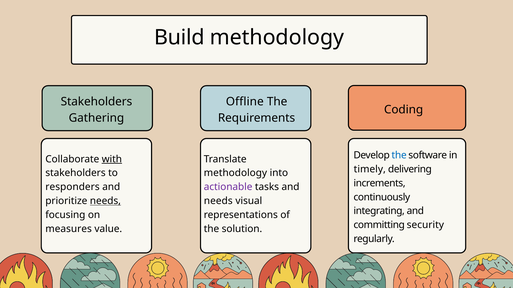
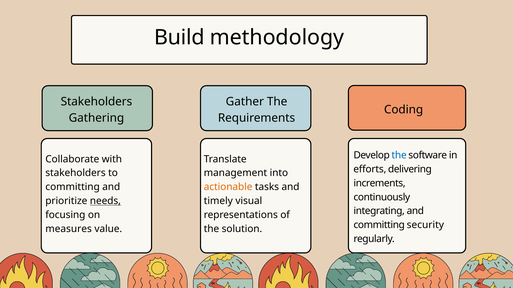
Offline: Offline -> Gather
with underline: present -> none
timely: timely -> efforts
methodology at (235, 173): methodology -> management
responders at (73, 187): responders -> committing
actionable colour: purple -> orange
needs at (218, 201): needs -> timely
